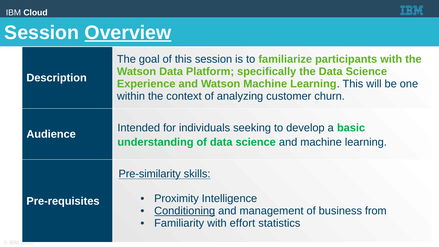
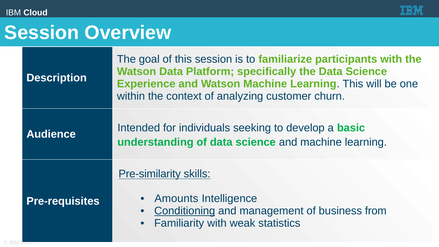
Overview underline: present -> none
Proximity: Proximity -> Amounts
effort: effort -> weak
